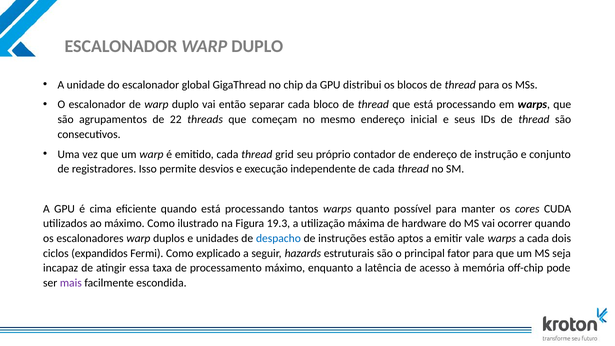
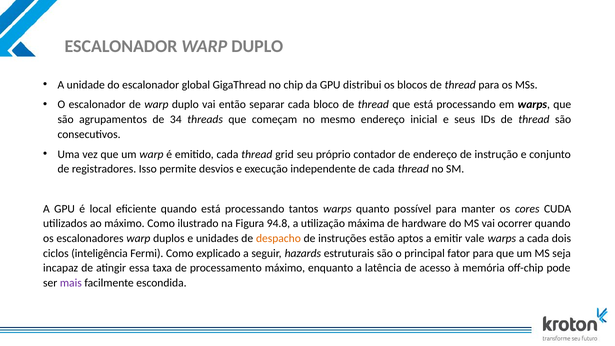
22: 22 -> 34
cima: cima -> local
19.3: 19.3 -> 94.8
despacho colour: blue -> orange
expandidos: expandidos -> inteligência
